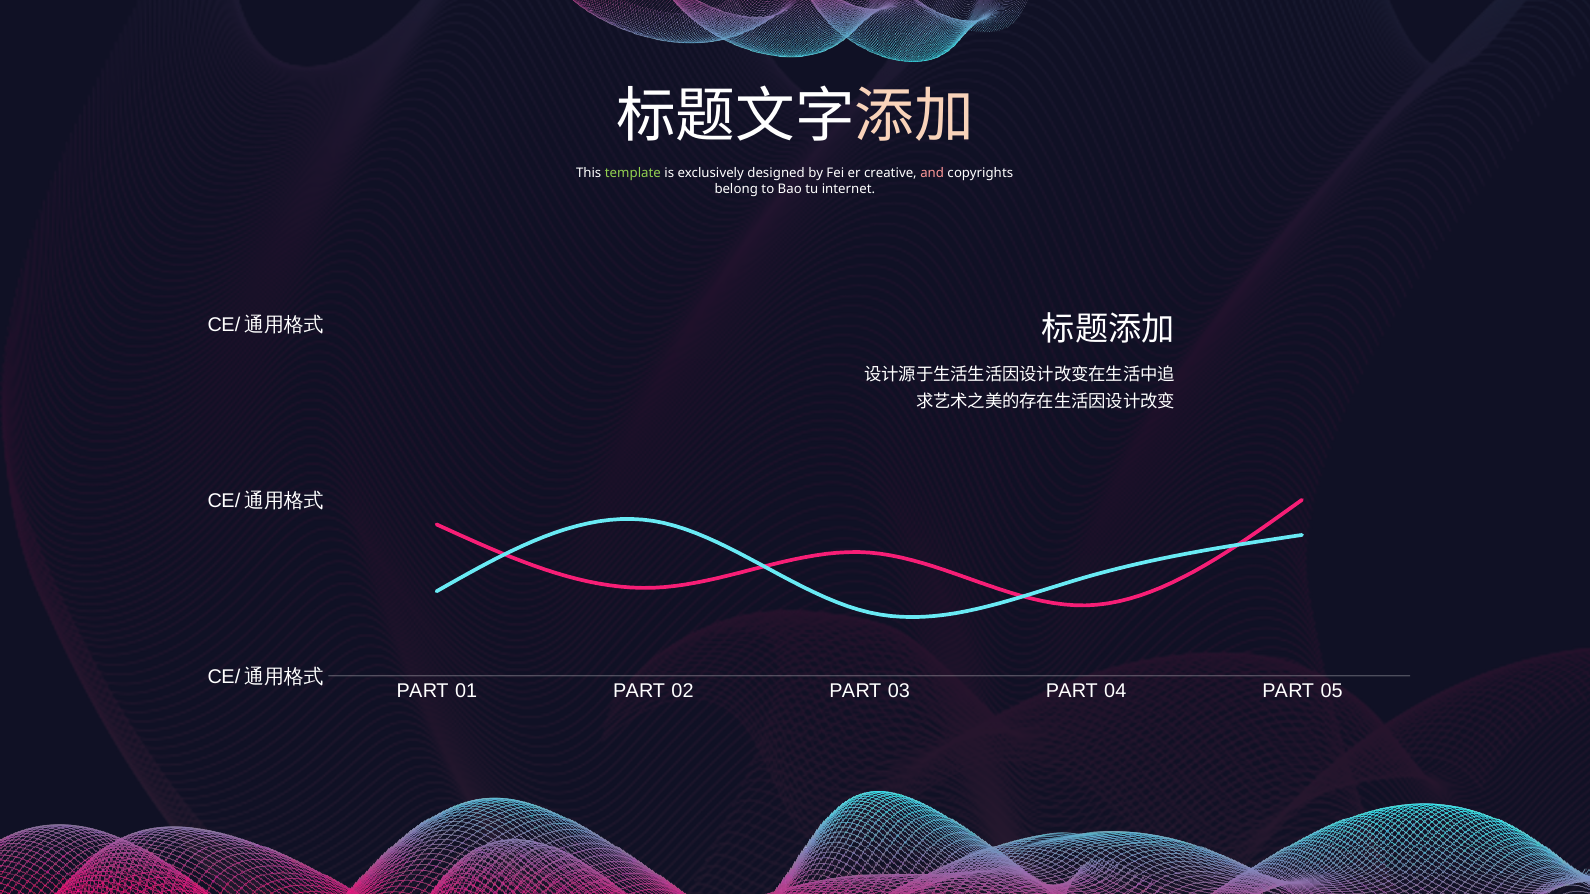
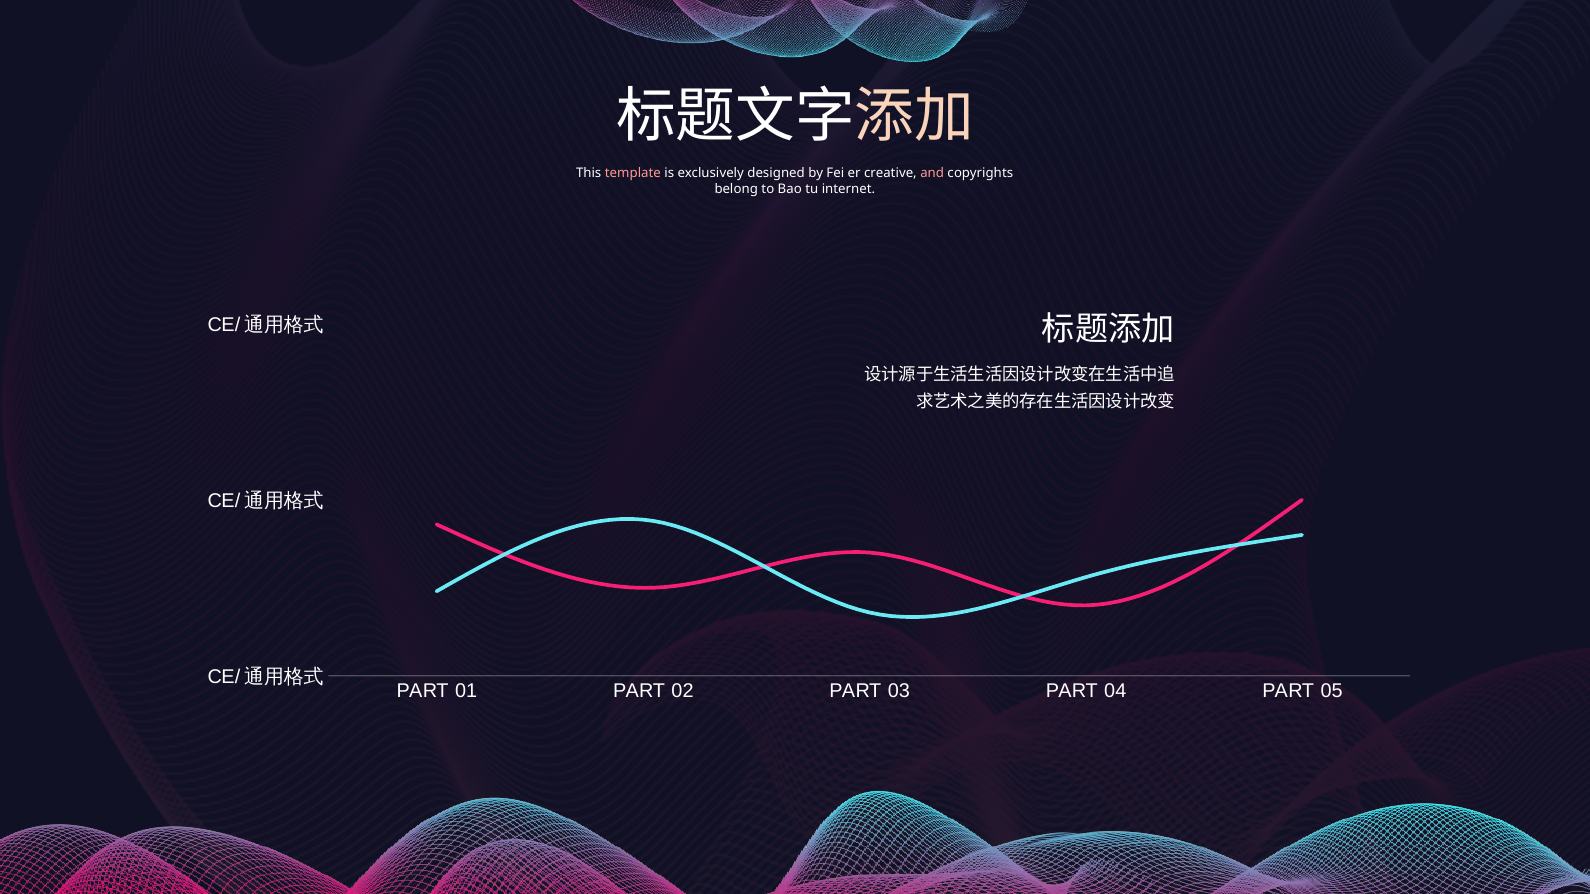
template colour: light green -> pink
